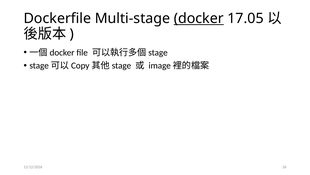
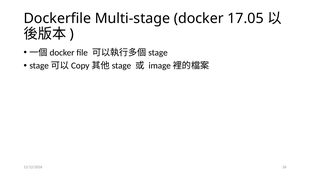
docker underline: present -> none
